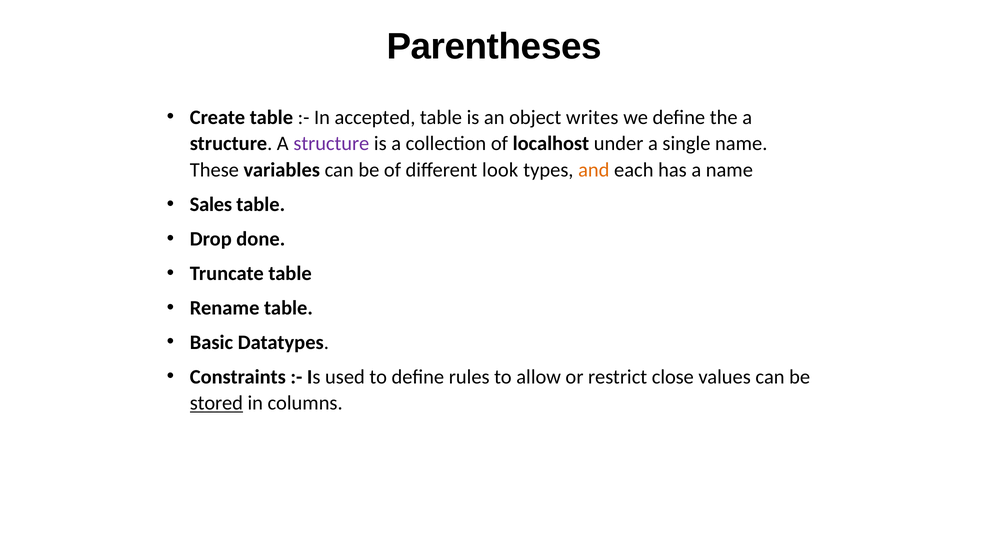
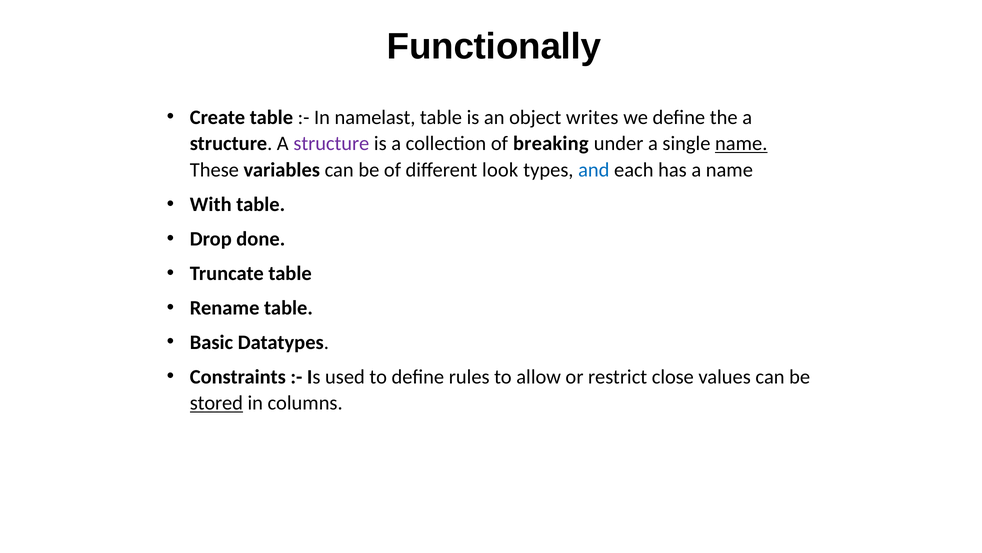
Parentheses: Parentheses -> Functionally
accepted: accepted -> namelast
localhost: localhost -> breaking
name at (741, 144) underline: none -> present
and colour: orange -> blue
Sales: Sales -> With
